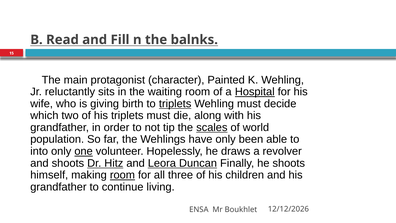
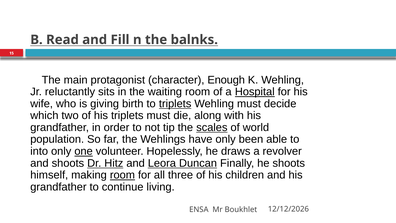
Painted: Painted -> Enough
